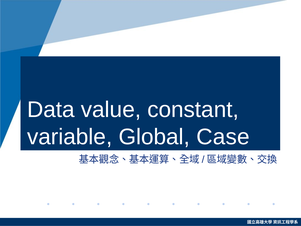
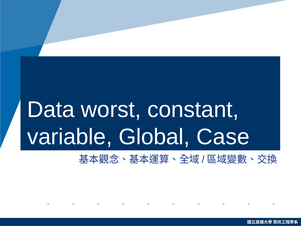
value: value -> worst
